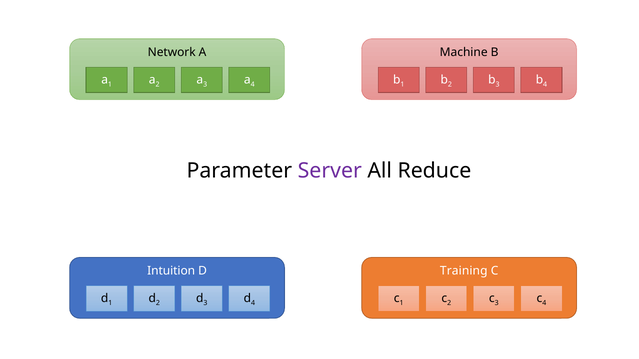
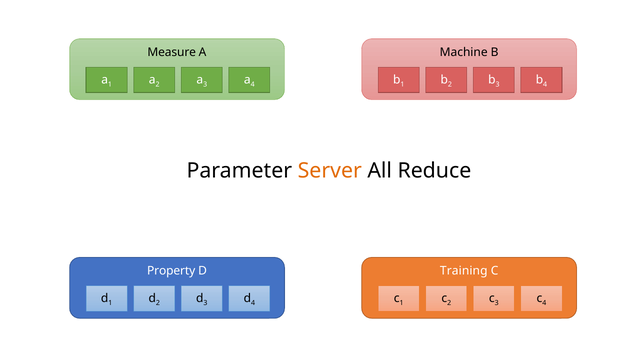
Network: Network -> Measure
Server colour: purple -> orange
Intuition: Intuition -> Property
